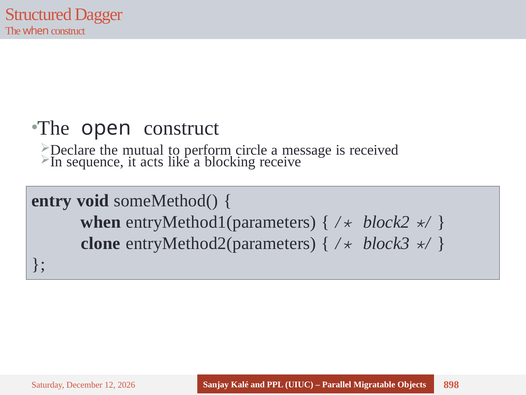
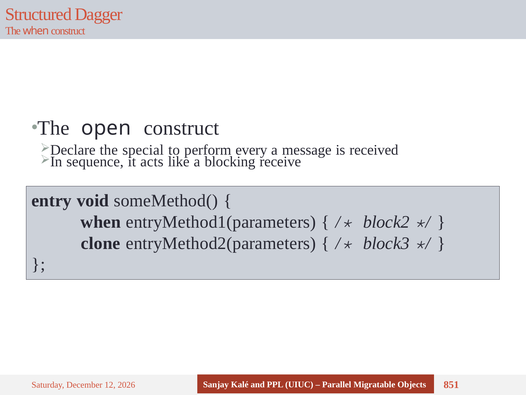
mutual: mutual -> special
circle: circle -> every
898: 898 -> 851
